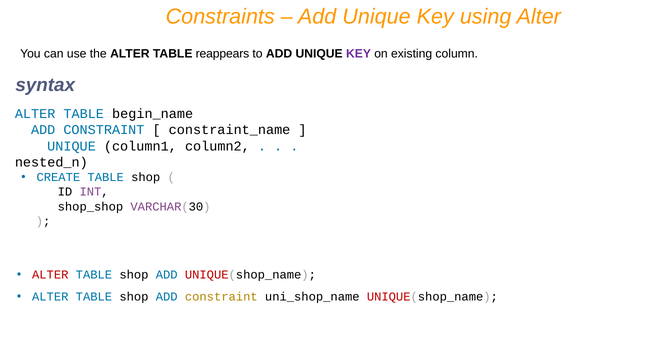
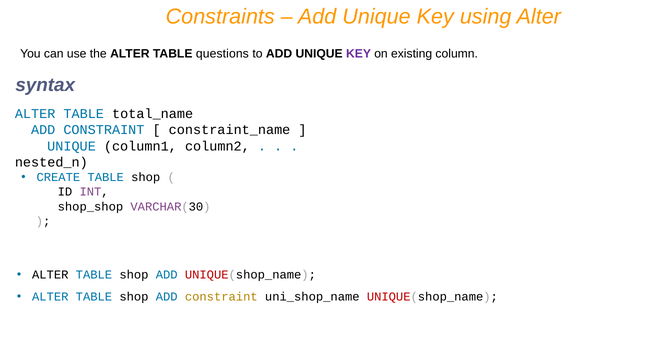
reappears: reappears -> questions
begin_name: begin_name -> total_name
ALTER at (50, 275) colour: red -> black
